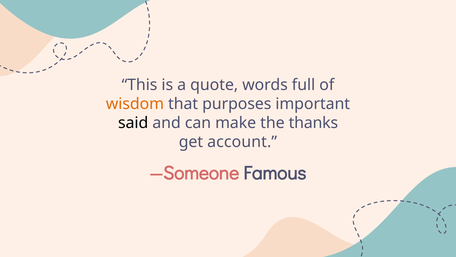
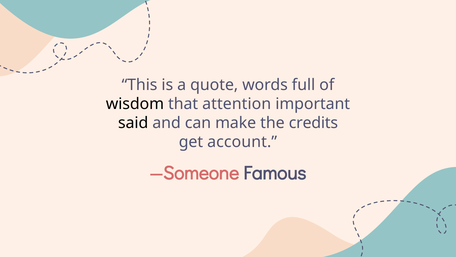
wisdom colour: orange -> black
purposes: purposes -> attention
thanks: thanks -> credits
